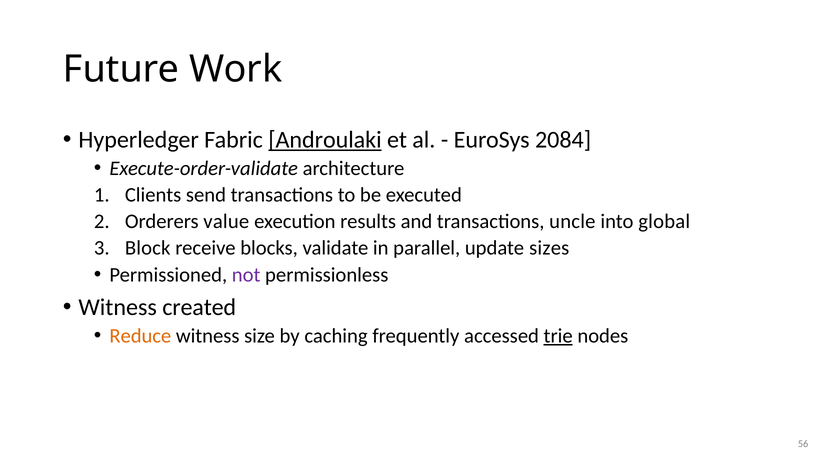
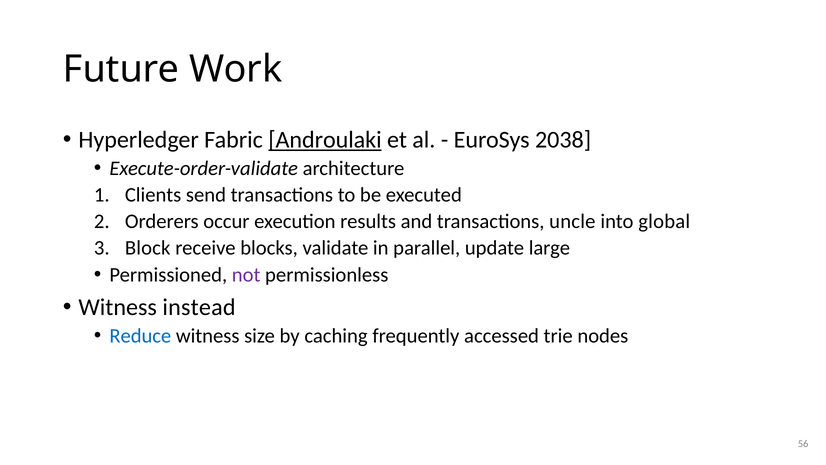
2084: 2084 -> 2038
value: value -> occur
sizes: sizes -> large
created: created -> instead
Reduce colour: orange -> blue
trie underline: present -> none
